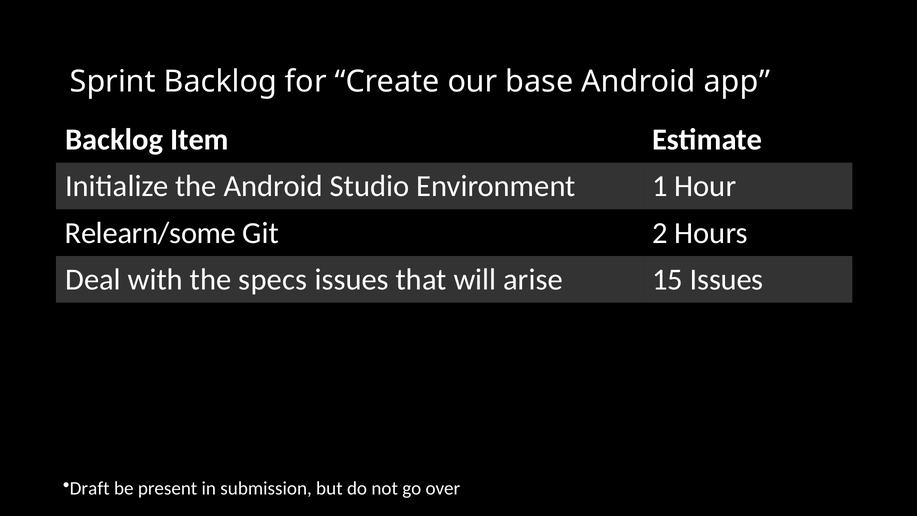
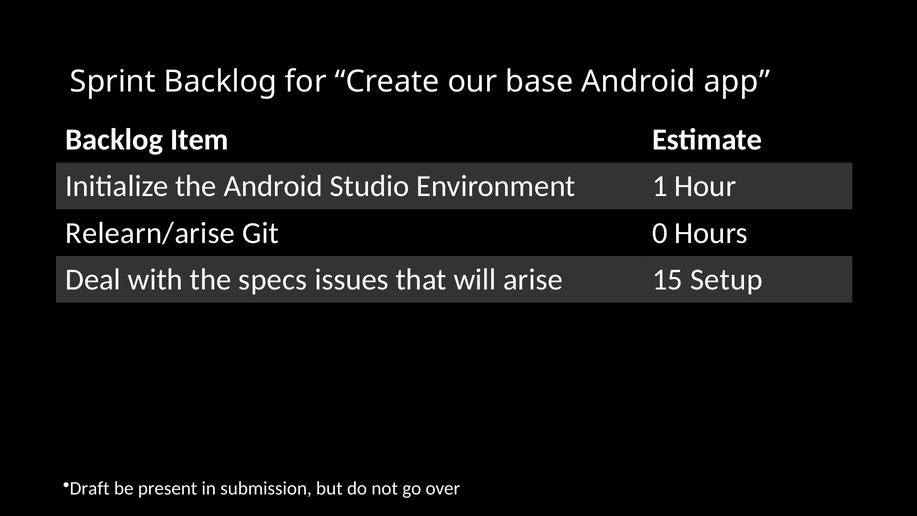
Relearn/some: Relearn/some -> Relearn/arise
2: 2 -> 0
15 Issues: Issues -> Setup
